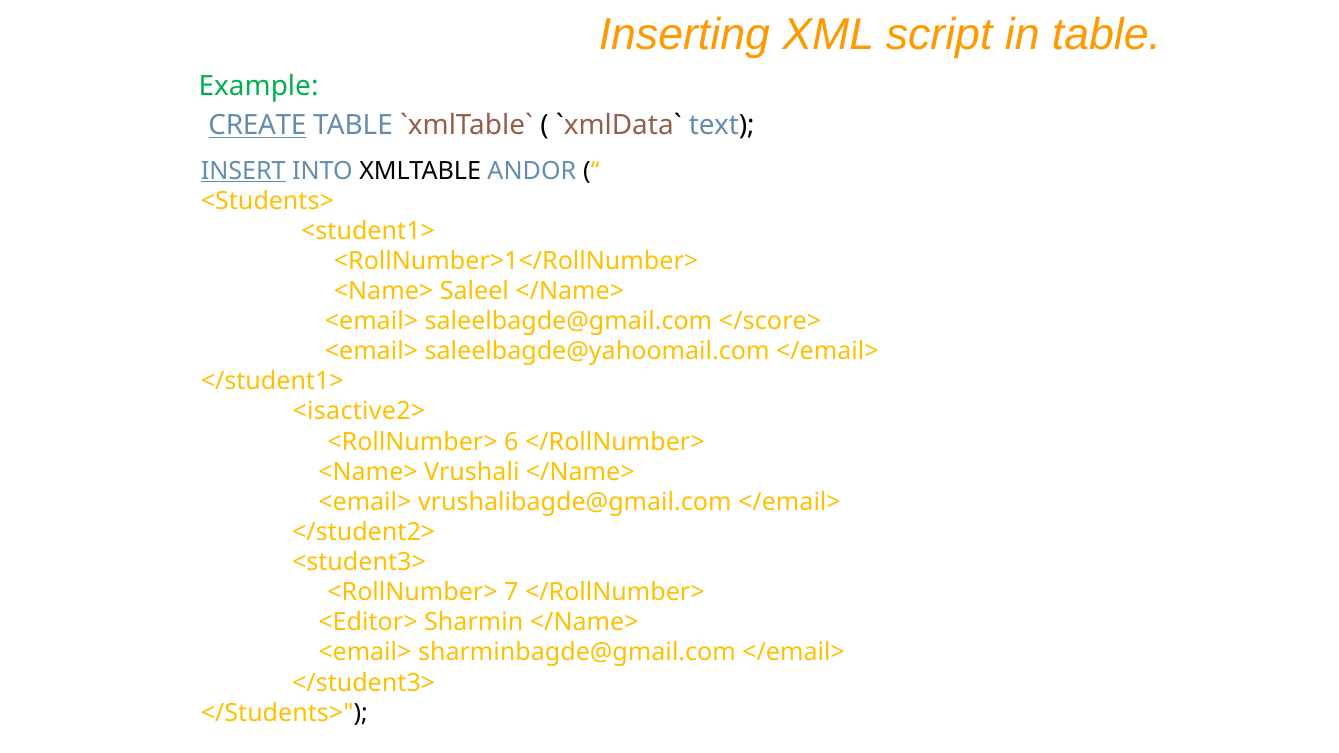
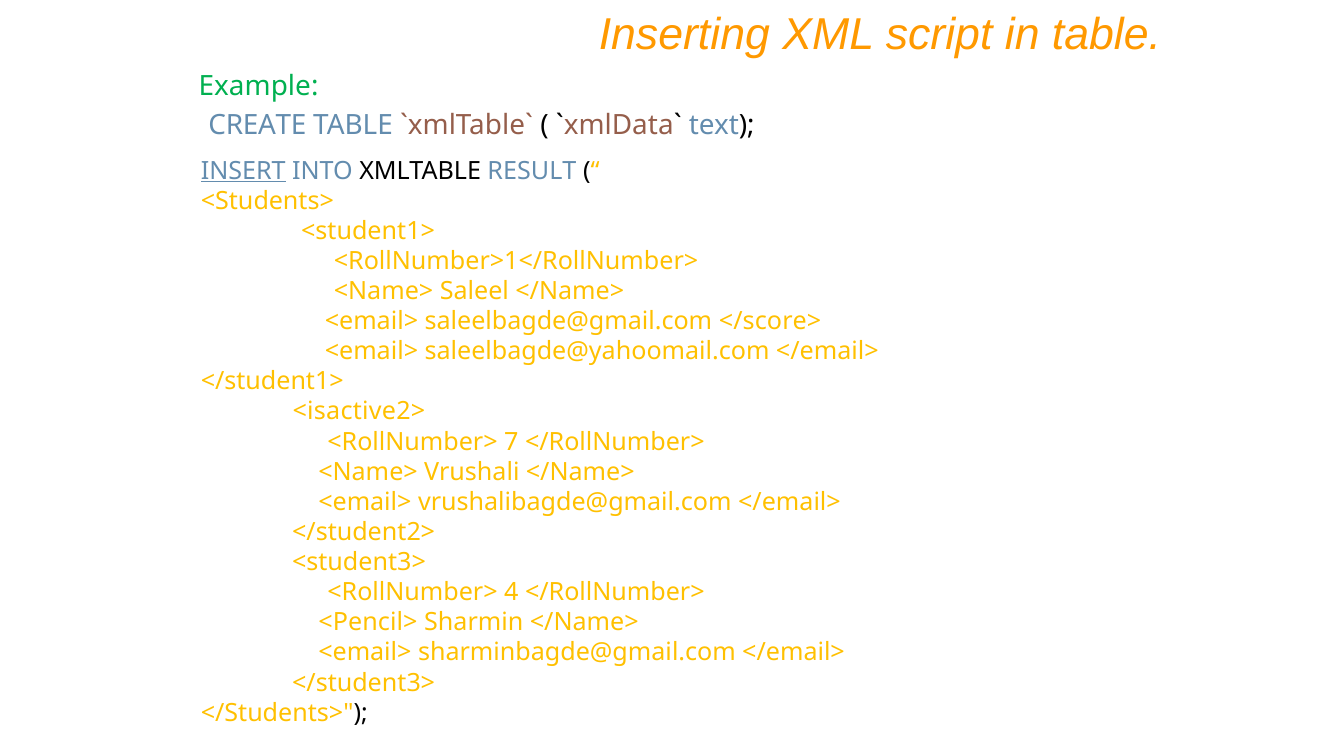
CREATE underline: present -> none
ANDOR: ANDOR -> RESULT
6: 6 -> 7
7: 7 -> 4
<Editor>: <Editor> -> <Pencil>
